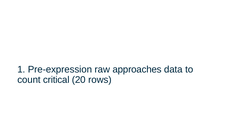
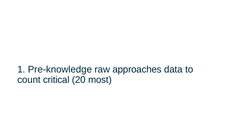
Pre-expression: Pre-expression -> Pre-knowledge
rows: rows -> most
